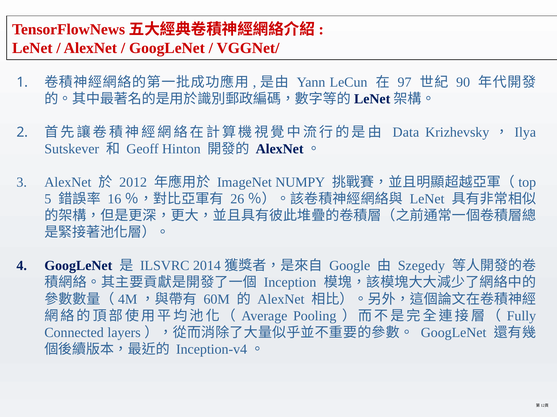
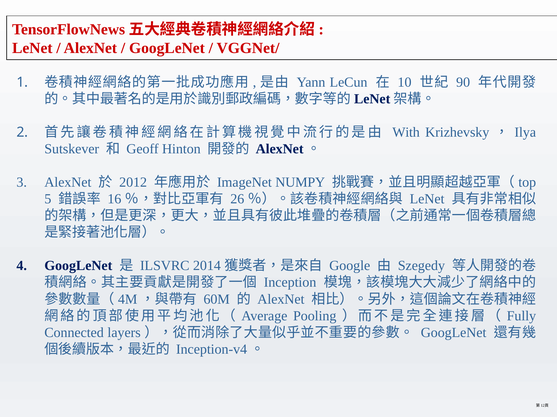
97: 97 -> 10
Data: Data -> With
